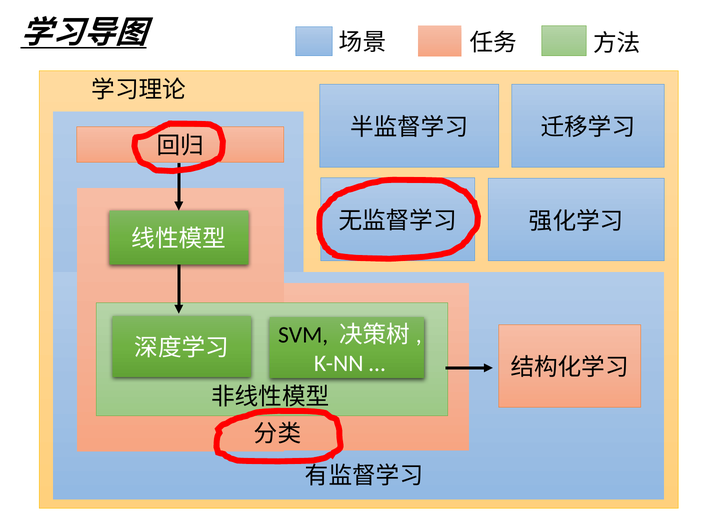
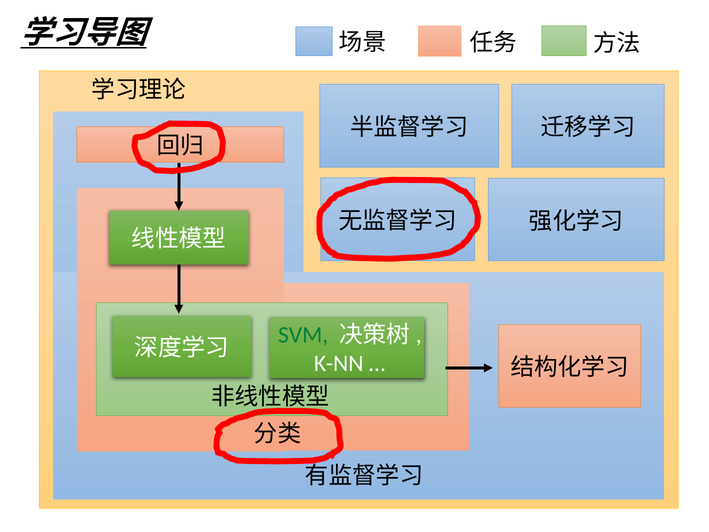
SVM colour: black -> green
